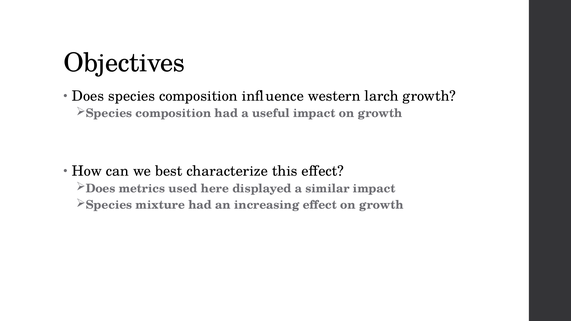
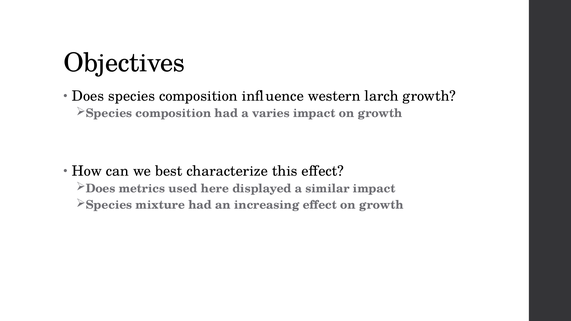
useful: useful -> varies
